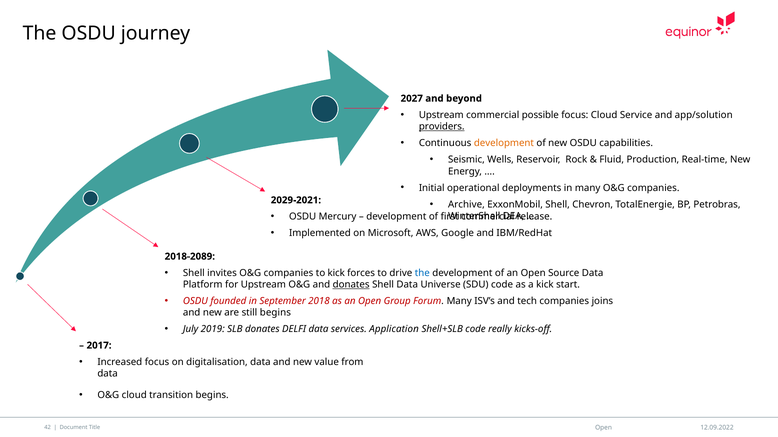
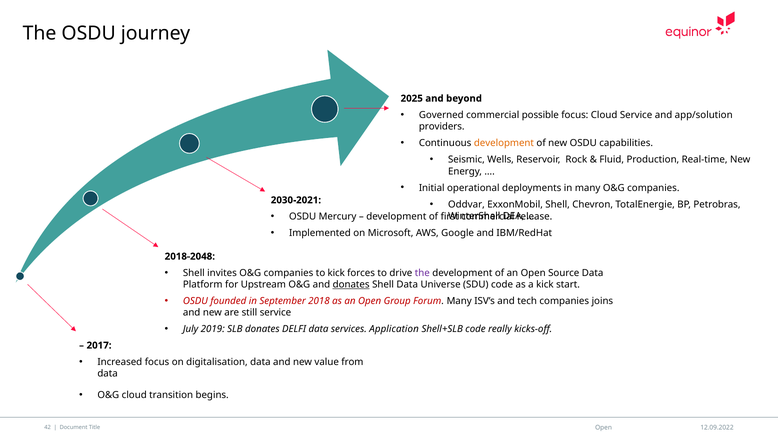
2027: 2027 -> 2025
Upstream at (441, 115): Upstream -> Governed
providers underline: present -> none
2029-2021: 2029-2021 -> 2030-2021
Archive: Archive -> Oddvar
2018-2089: 2018-2089 -> 2018-2048
the at (422, 273) colour: blue -> purple
still begins: begins -> service
